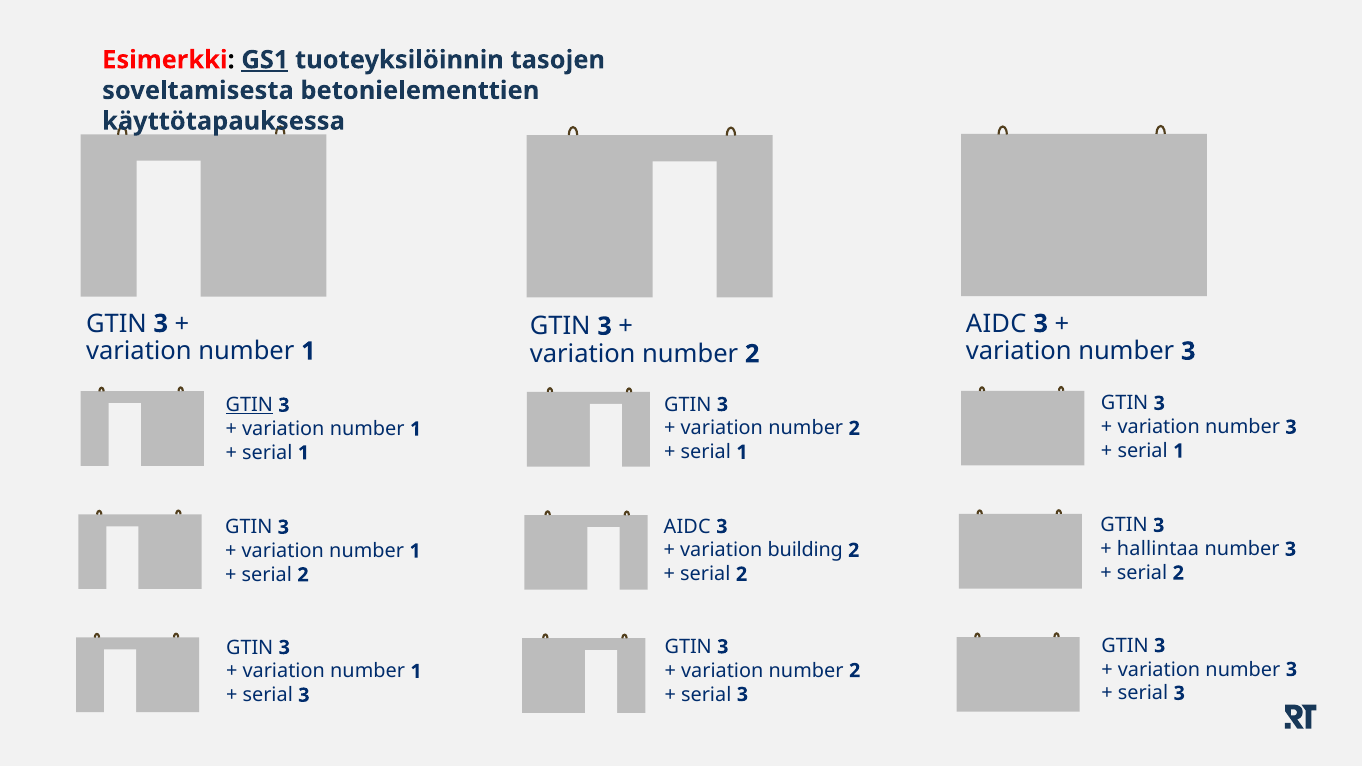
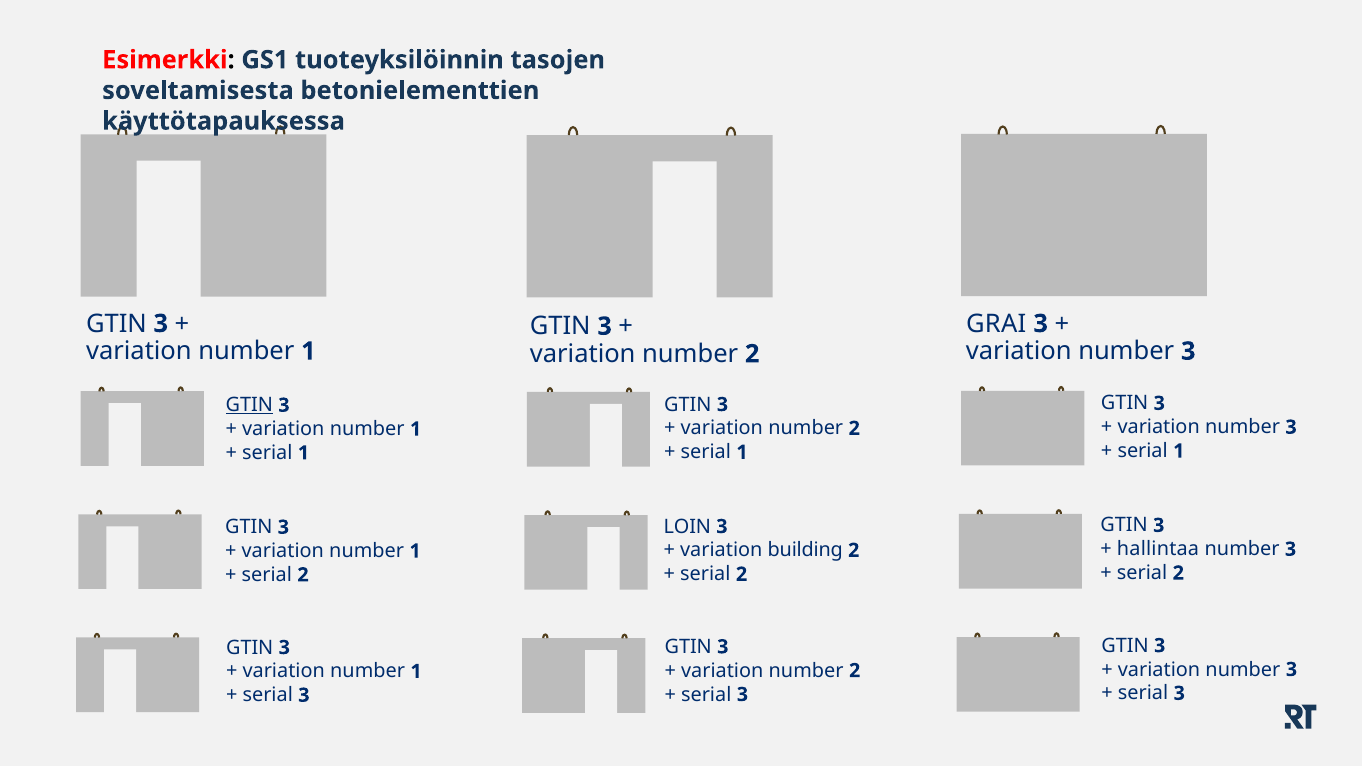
GS1 underline: present -> none
AIDC at (996, 324): AIDC -> GRAI
AIDC at (687, 527): AIDC -> LOIN
